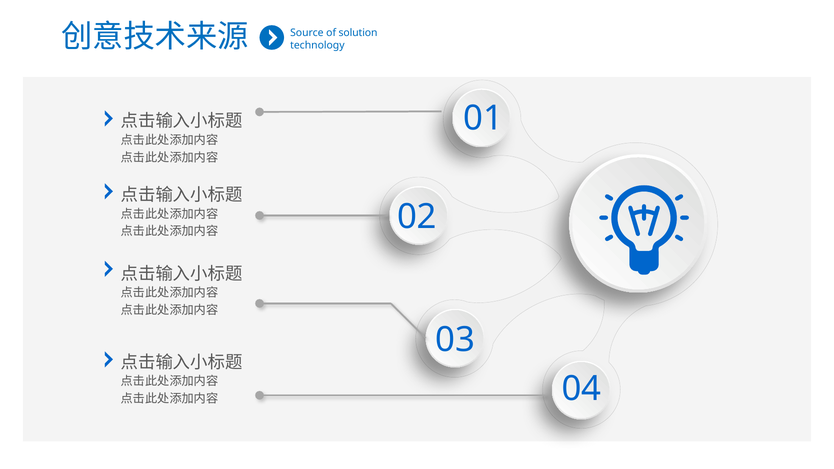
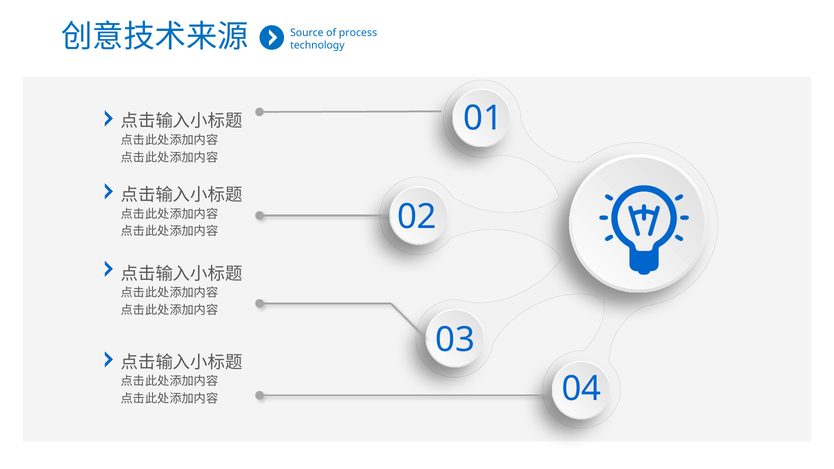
solution: solution -> process
